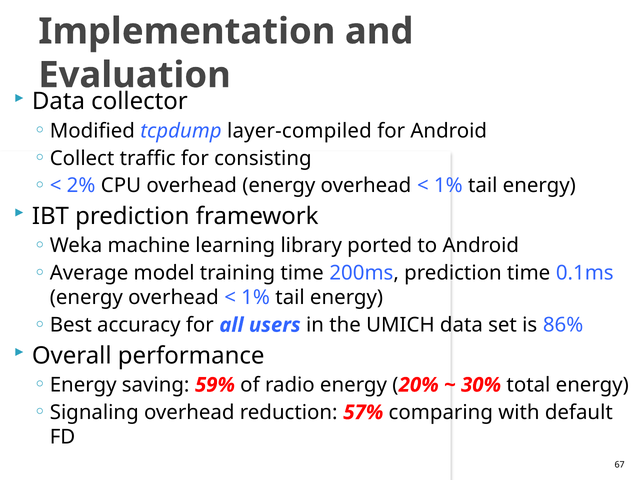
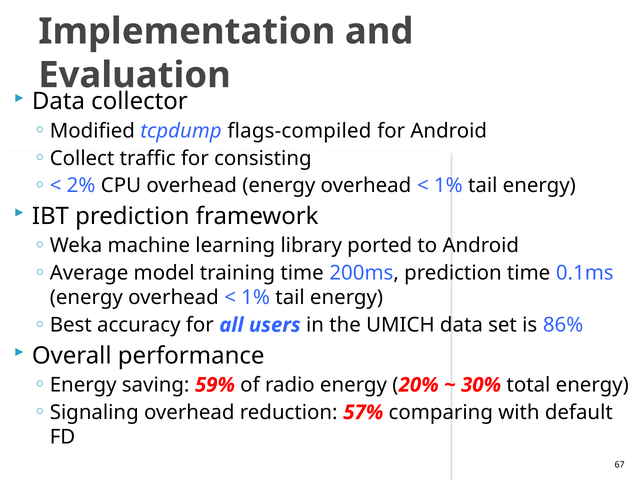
layer-compiled: layer-compiled -> flags-compiled
